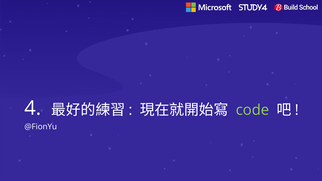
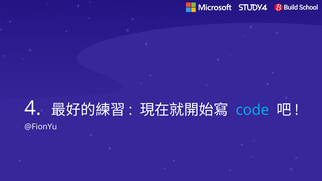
code colour: light green -> light blue
